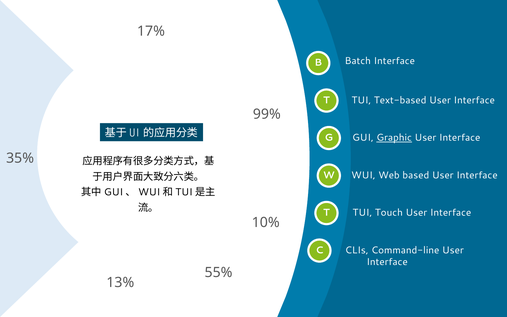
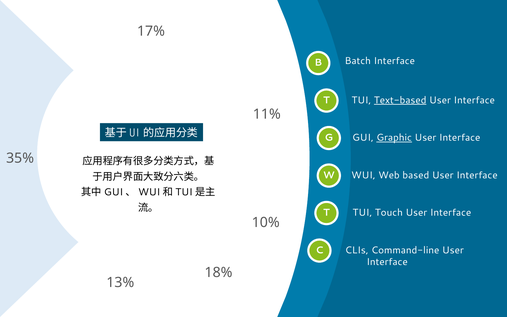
Text-based underline: none -> present
99%: 99% -> 11%
55%: 55% -> 18%
